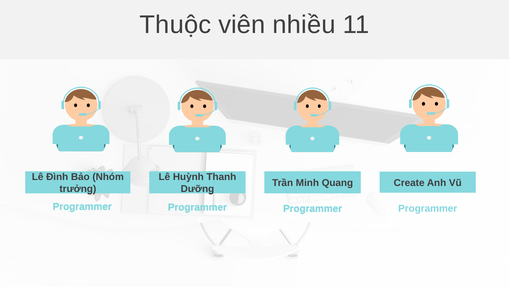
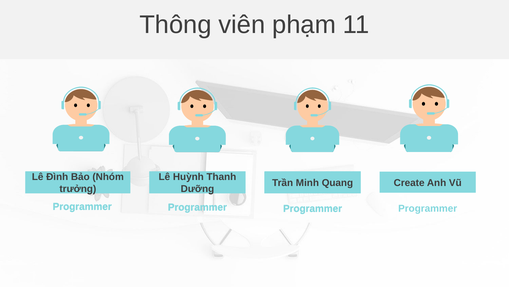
Thuộc: Thuộc -> Thông
nhiều: nhiều -> phạm
